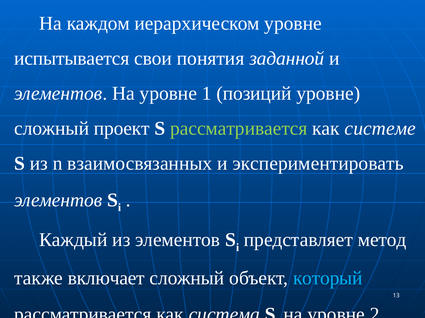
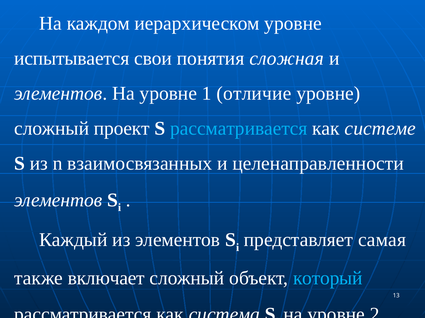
заданной: заданной -> сложная
позиций: позиций -> отличие
рассматривается at (239, 129) colour: light green -> light blue
экспериментировать: экспериментировать -> целенаправленности
метод: метод -> самая
